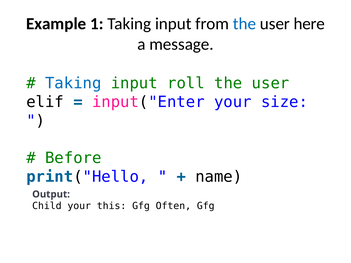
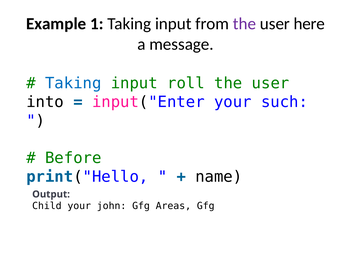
the at (244, 24) colour: blue -> purple
elif: elif -> into
size: size -> such
this: this -> john
Often: Often -> Areas
